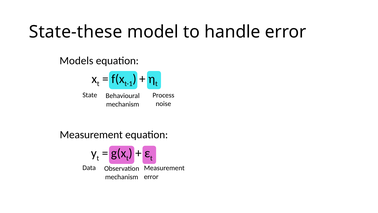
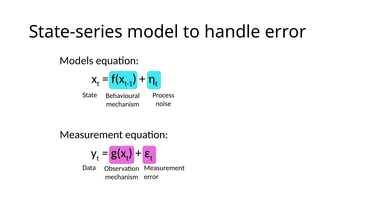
State-these: State-these -> State-series
